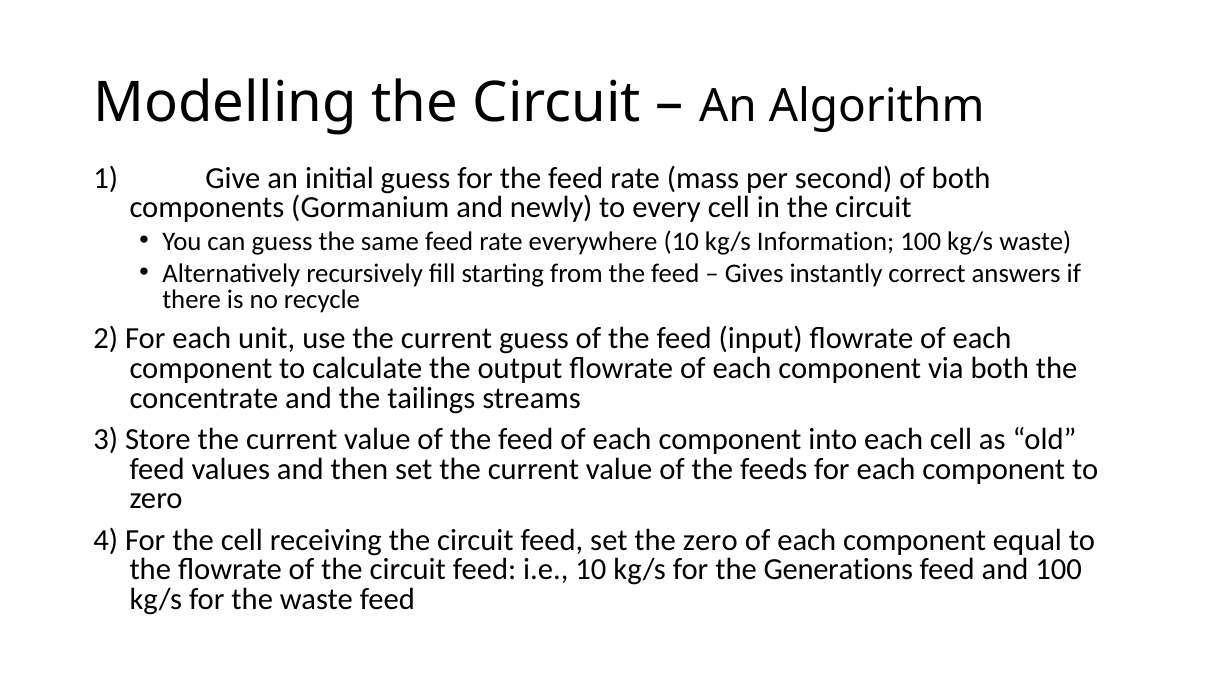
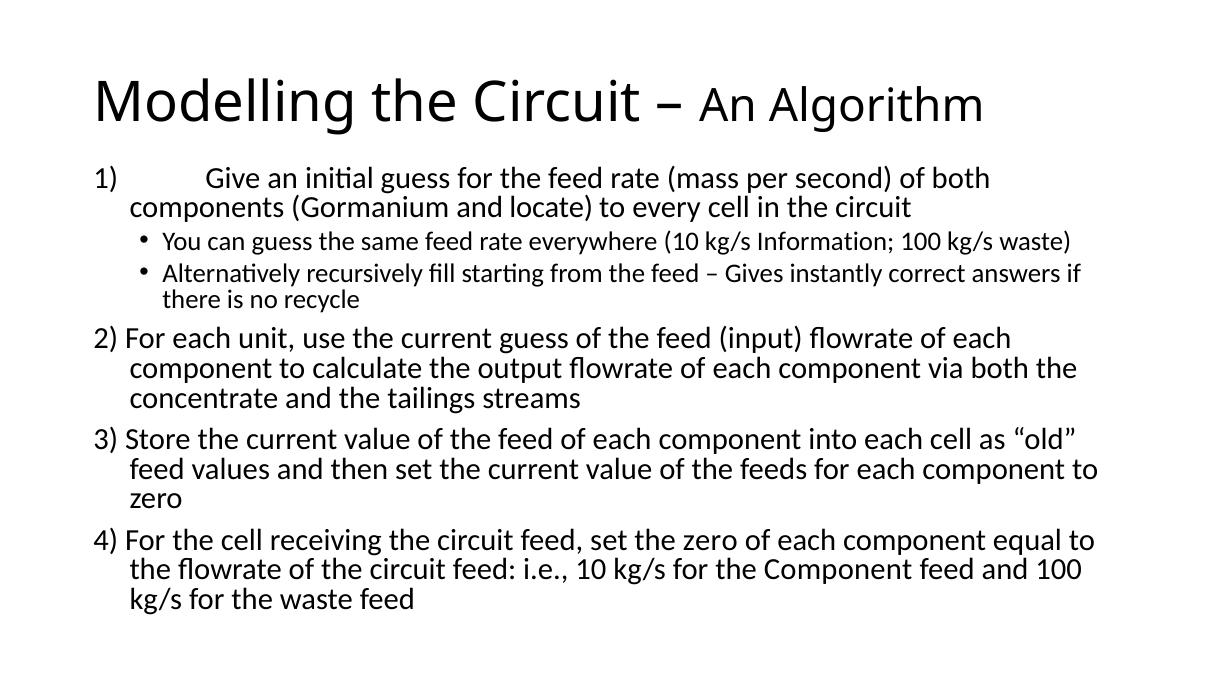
newly: newly -> locate
the Generations: Generations -> Component
